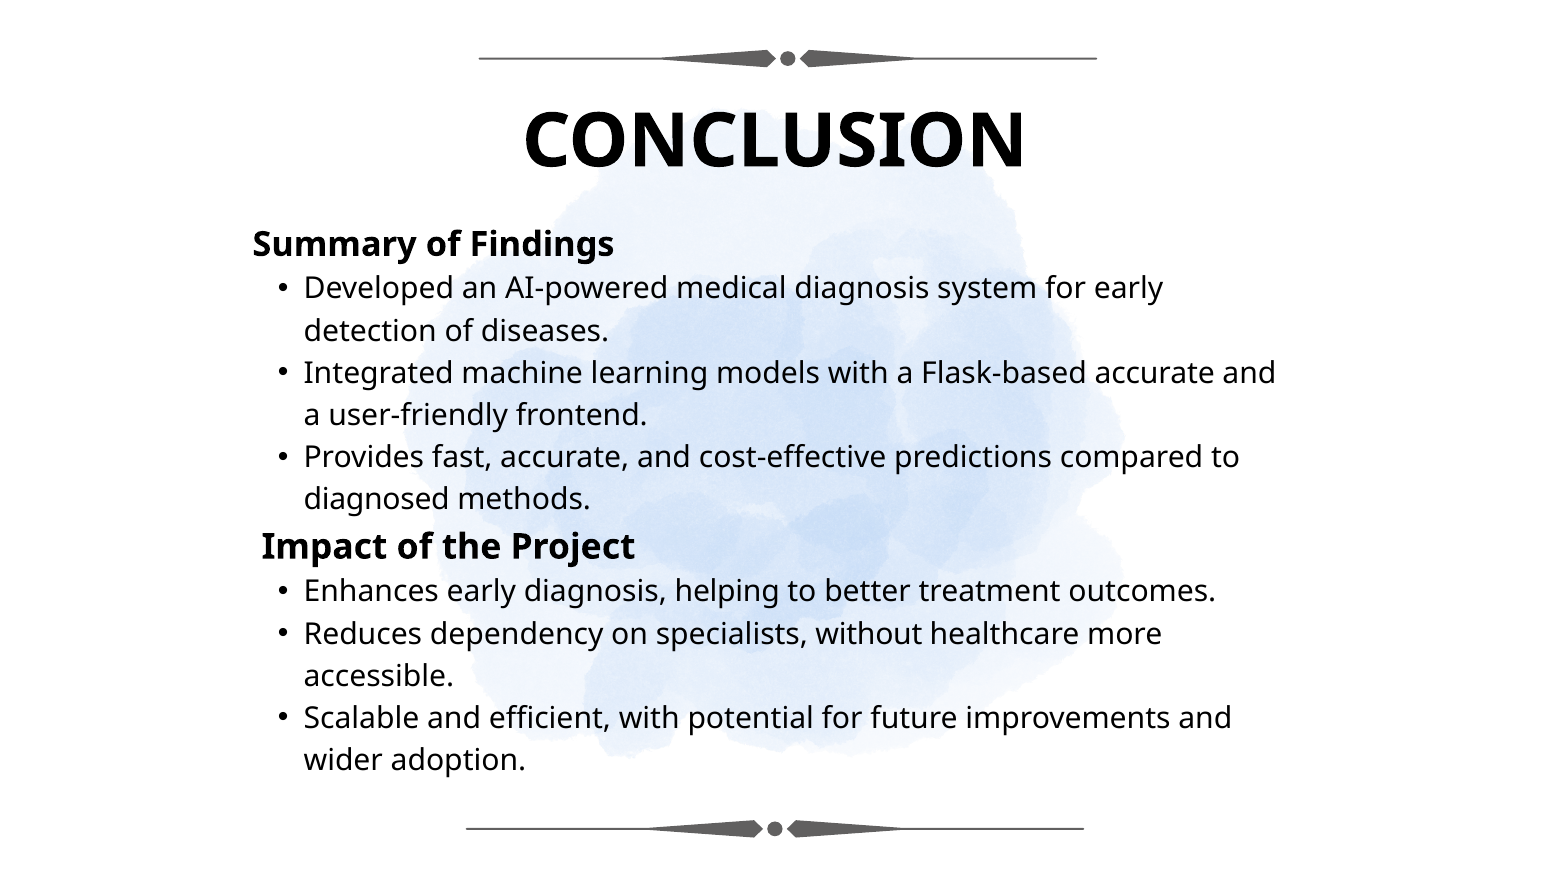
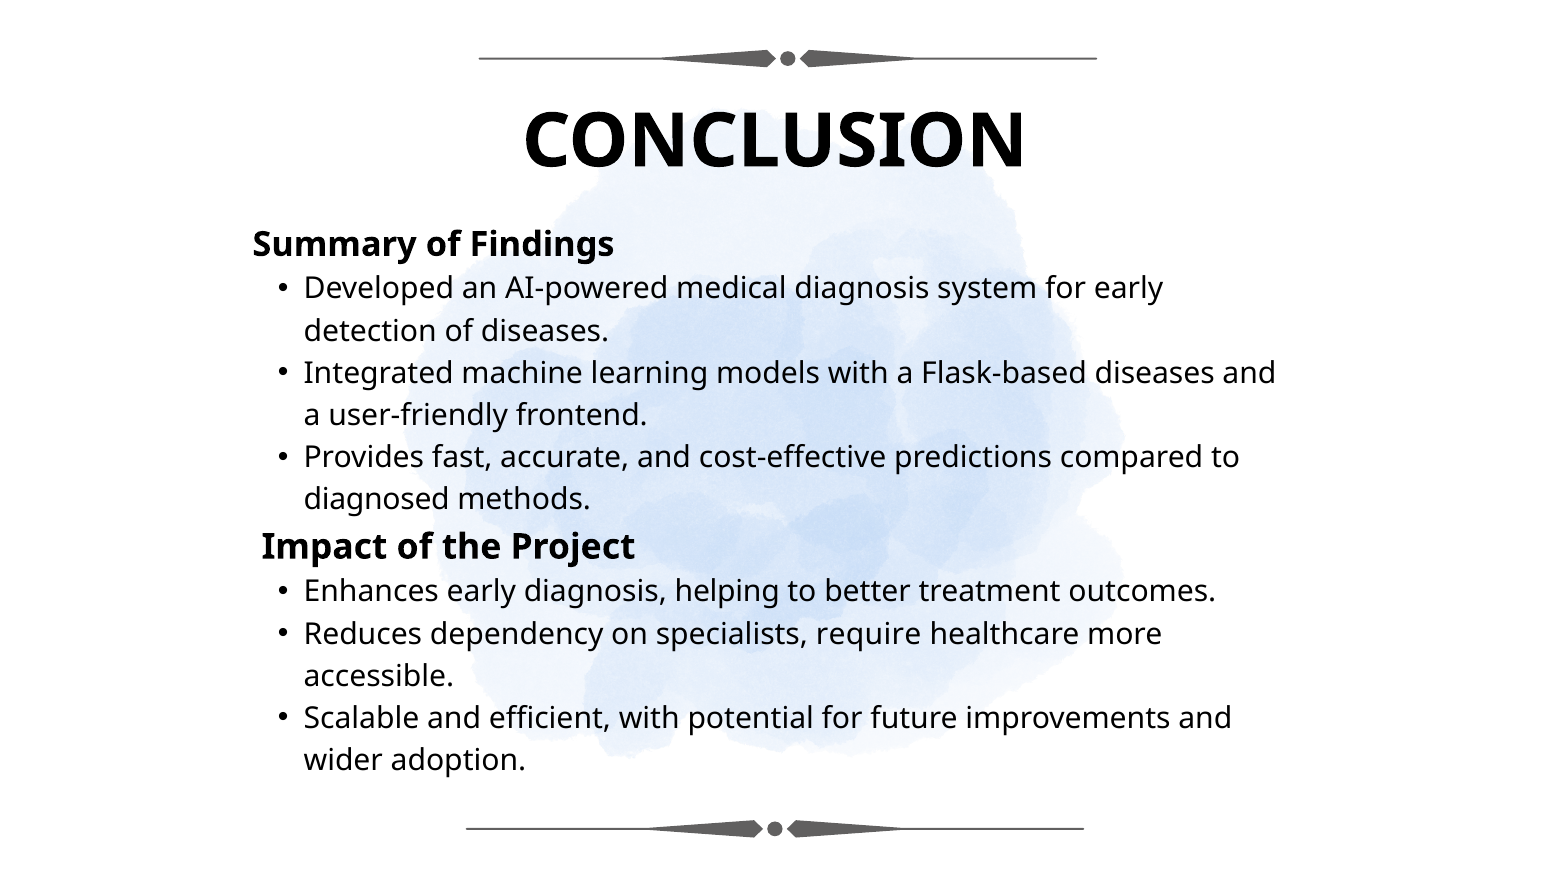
Flask-based accurate: accurate -> diseases
without: without -> require
